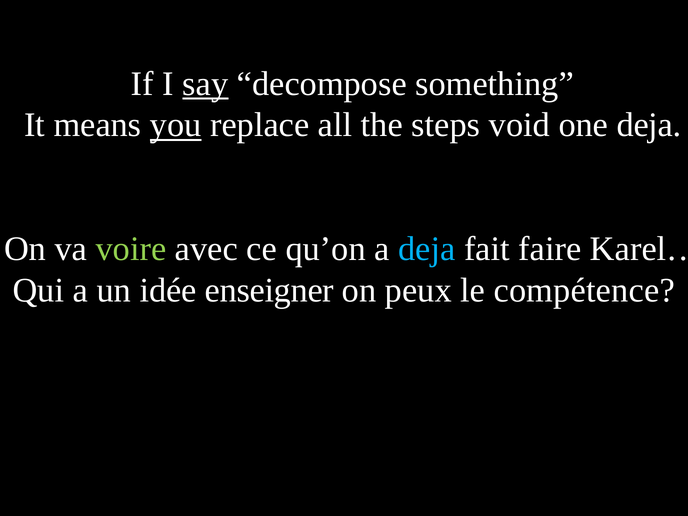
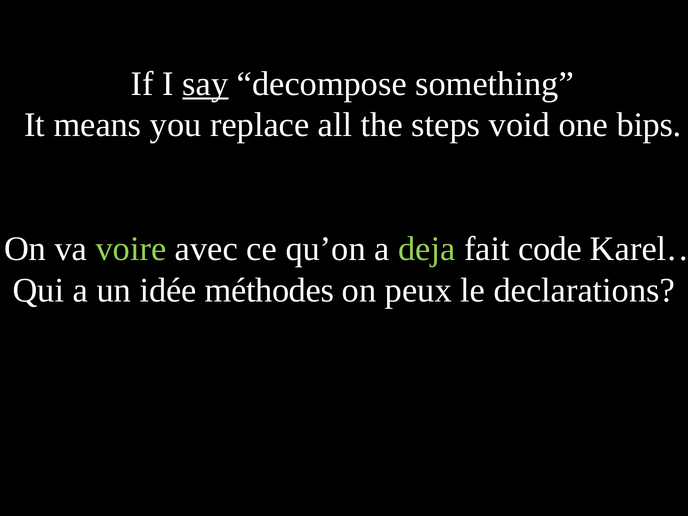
you underline: present -> none
one deja: deja -> bips
deja at (427, 249) colour: light blue -> light green
faire: faire -> code
enseigner: enseigner -> méthodes
compétence: compétence -> declarations
